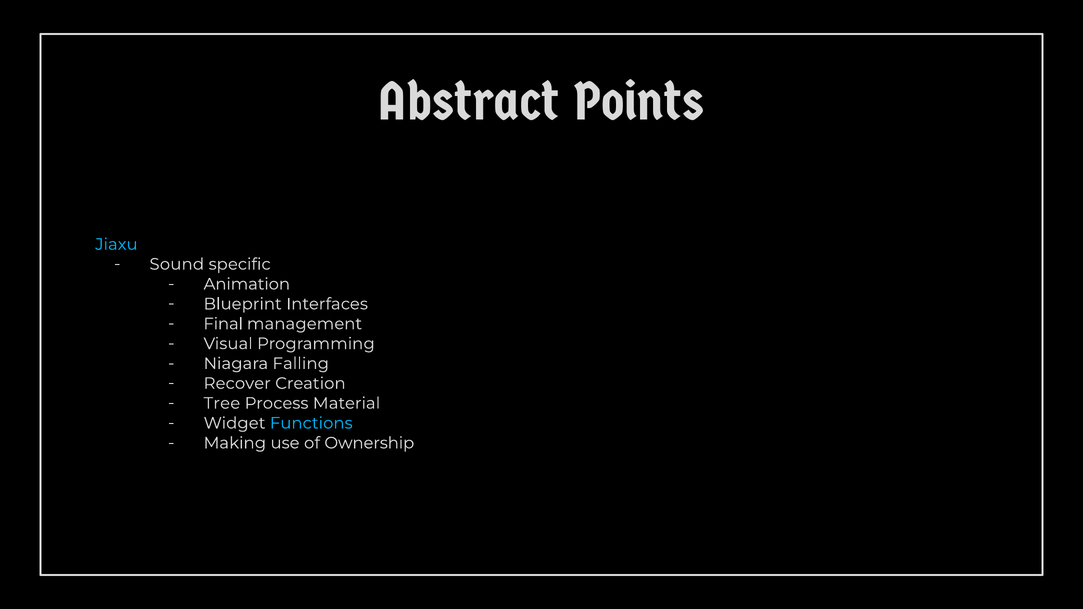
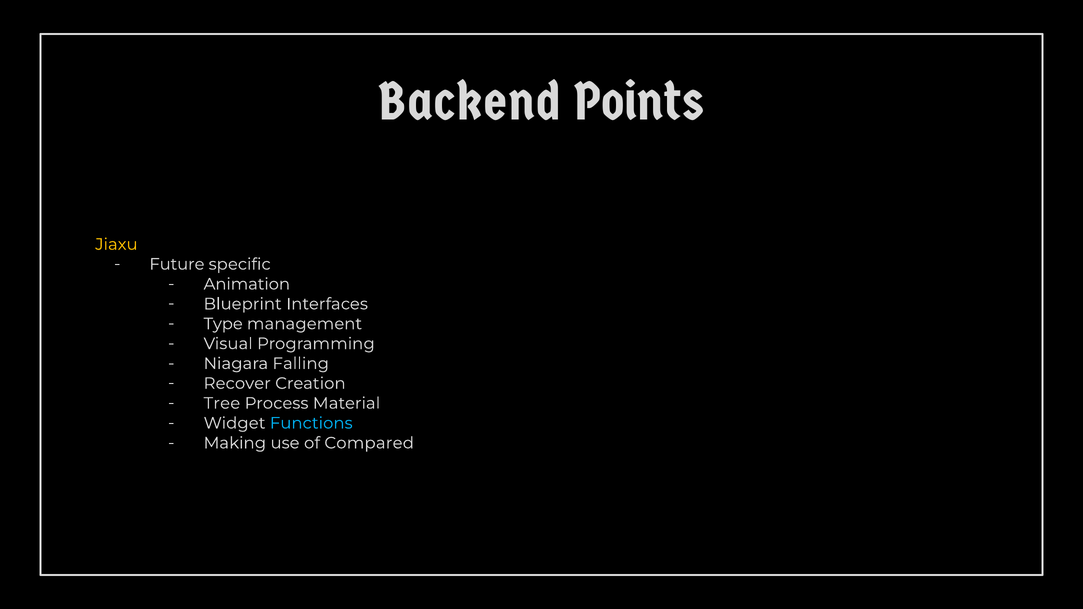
Abstract: Abstract -> Backend
Jiaxu colour: light blue -> yellow
Sound: Sound -> Future
Final: Final -> Type
Ownership: Ownership -> Compared
